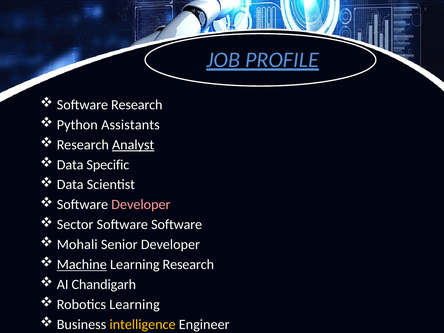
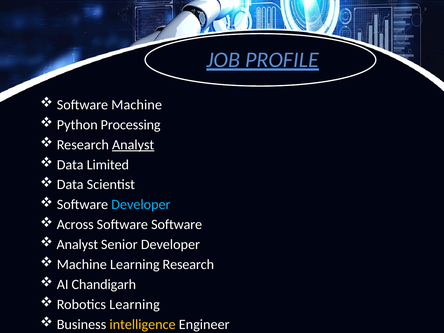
Software Research: Research -> Machine
Assistants: Assistants -> Processing
Specific: Specific -> Limited
Developer at (141, 205) colour: pink -> light blue
Sector: Sector -> Across
Mohali at (77, 245): Mohali -> Analyst
Machine at (82, 265) underline: present -> none
